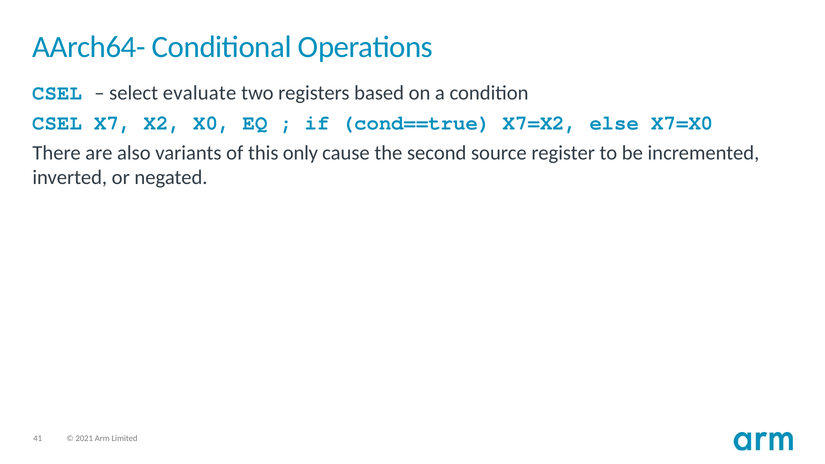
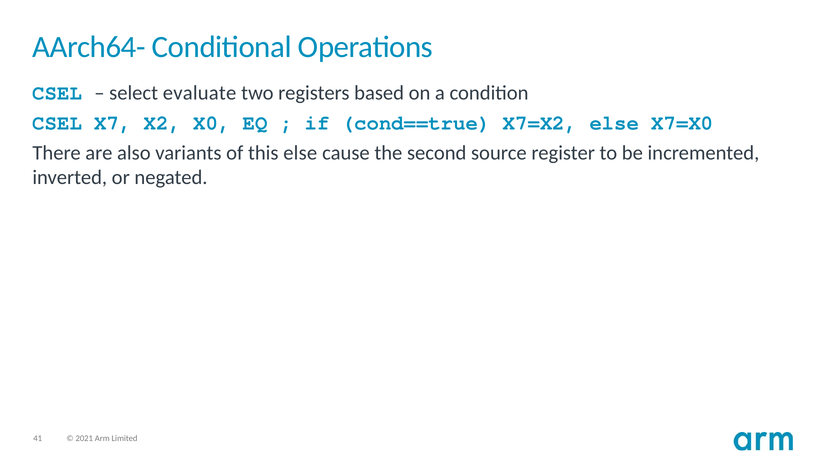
this only: only -> else
